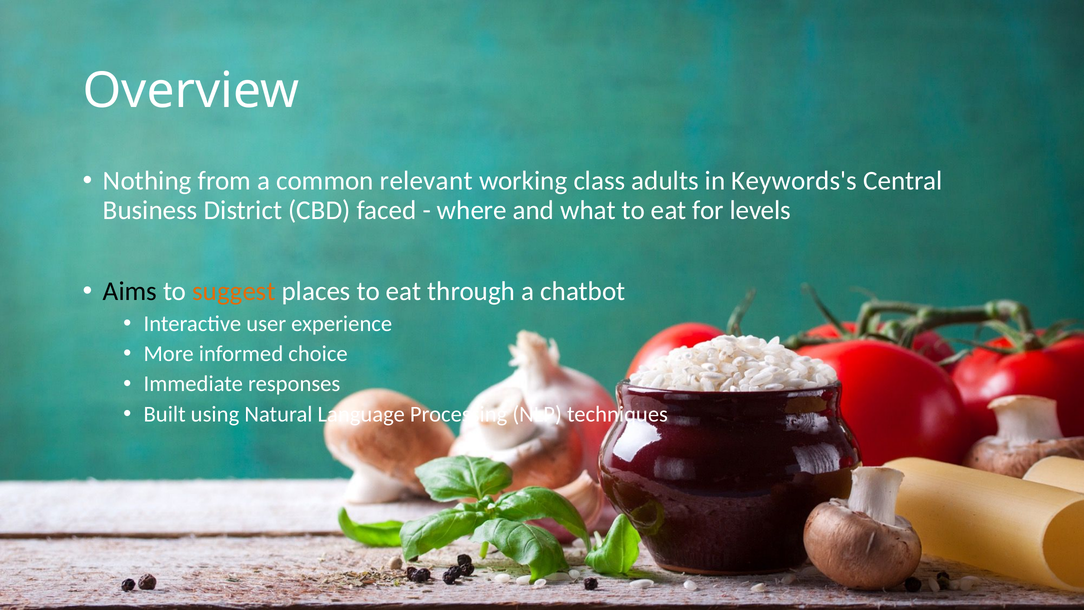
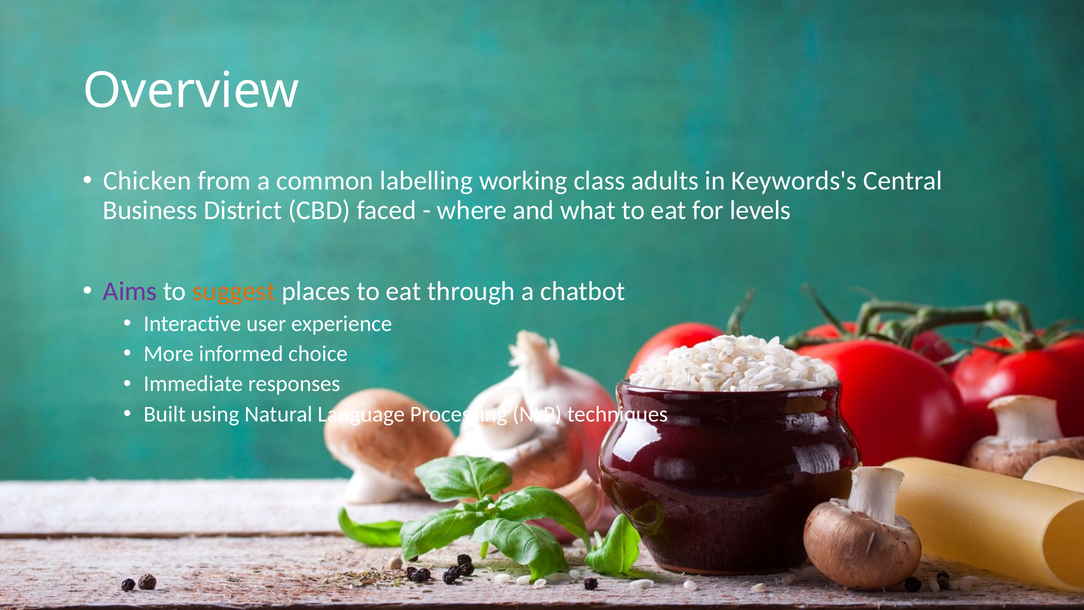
Nothing: Nothing -> Chicken
relevant: relevant -> labelling
Aims colour: black -> purple
